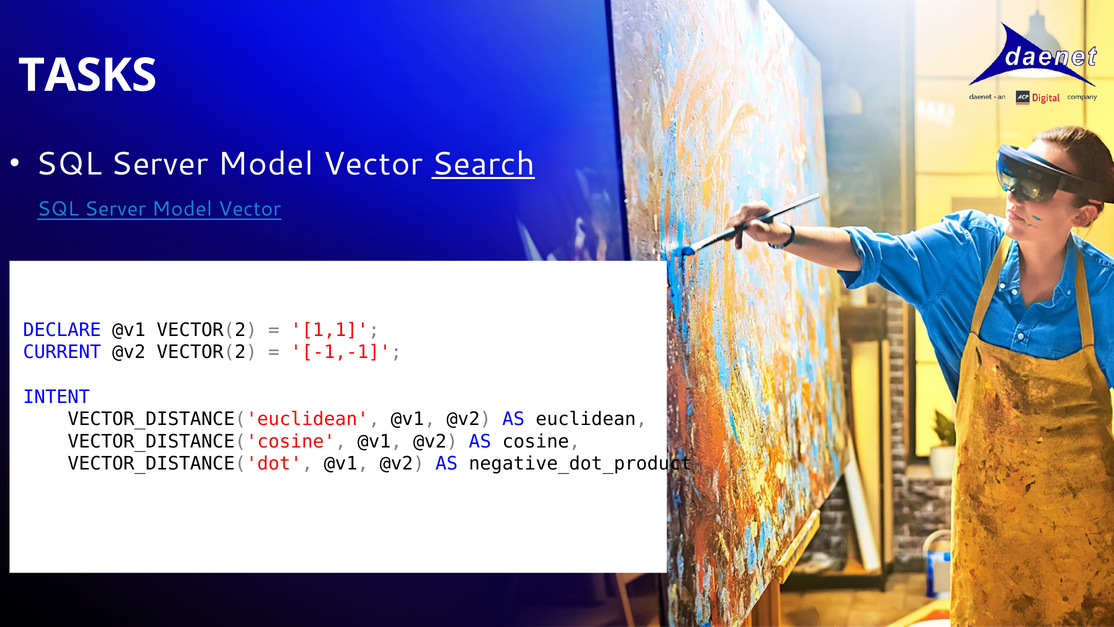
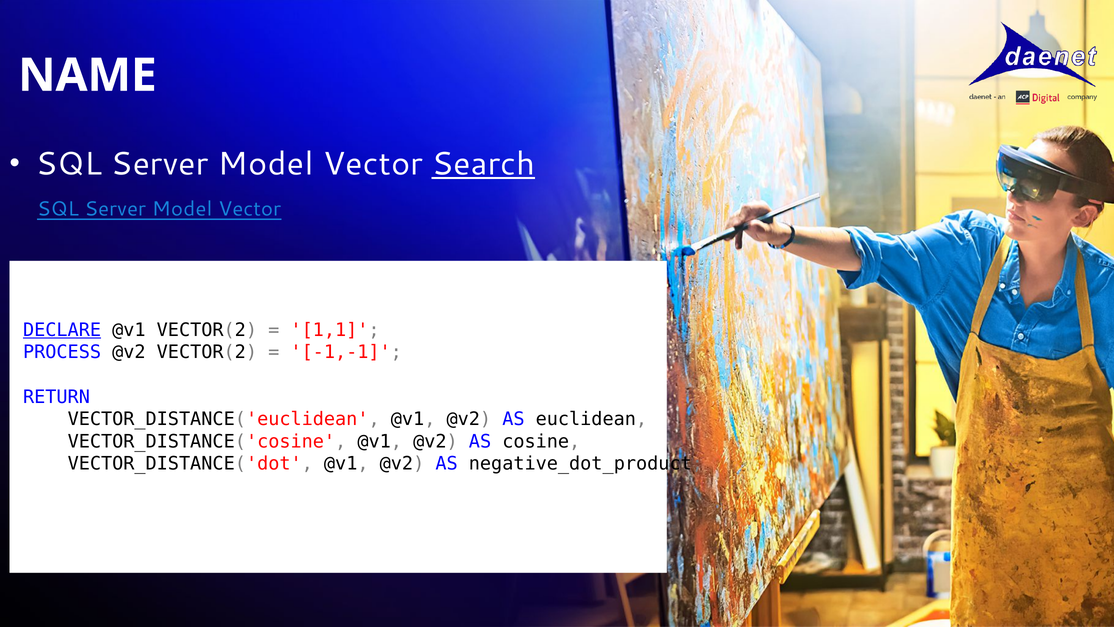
TASKS: TASKS -> NAME
DECLARE underline: none -> present
CURRENT: CURRENT -> PROCESS
INTENT: INTENT -> RETURN
